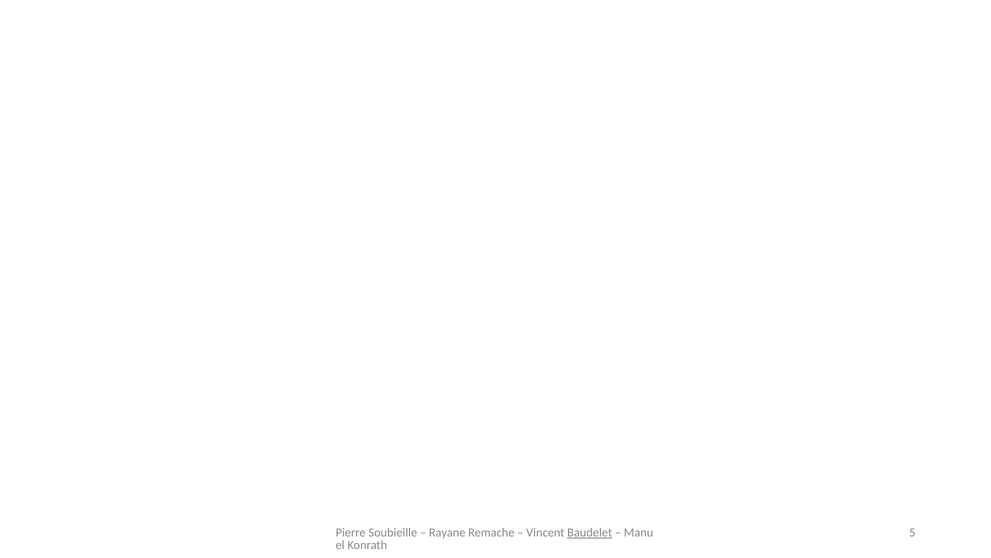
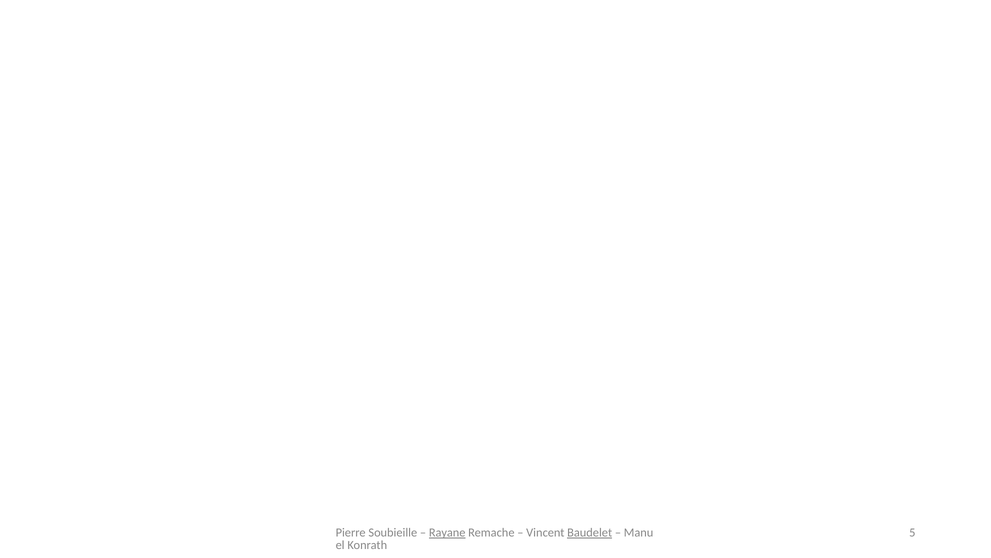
Rayane underline: none -> present
